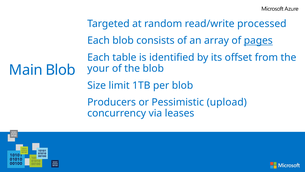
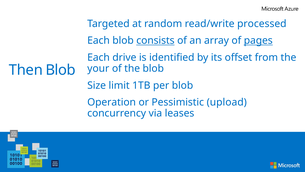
consists underline: none -> present
table: table -> drive
Main: Main -> Then
Producers: Producers -> Operation
